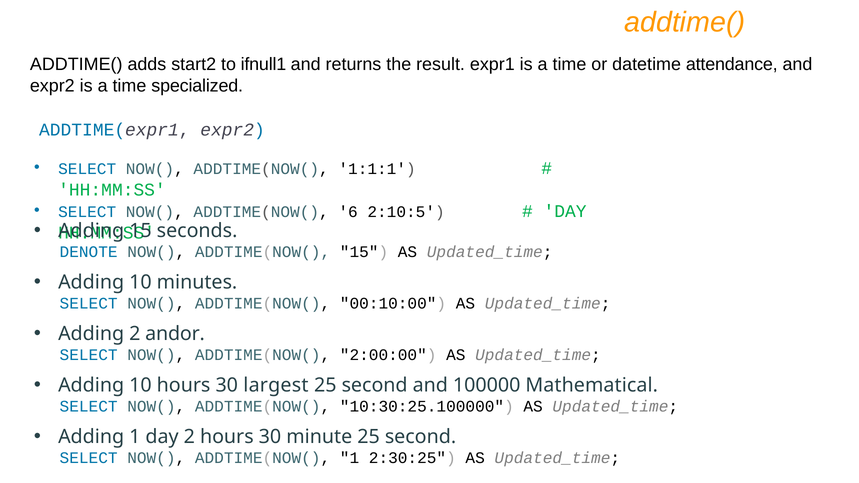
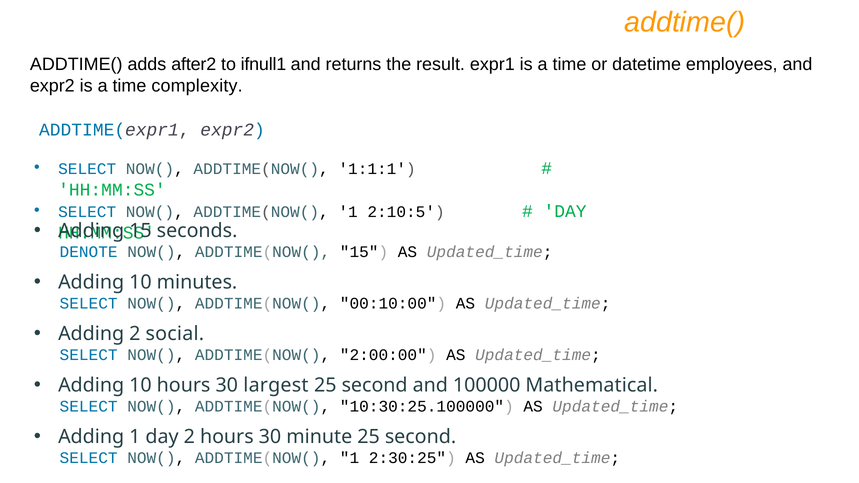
start2: start2 -> after2
attendance: attendance -> employees
specialized: specialized -> complexity
6 at (348, 212): 6 -> 1
andor: andor -> social
